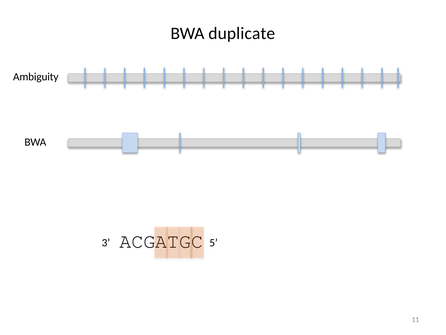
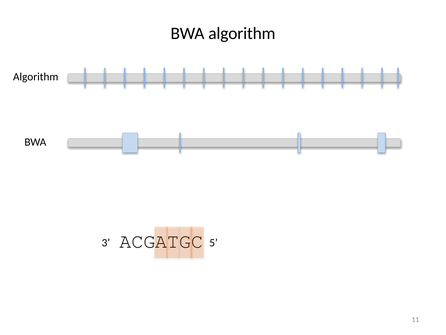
BWA duplicate: duplicate -> algorithm
Ambiguity at (36, 77): Ambiguity -> Algorithm
